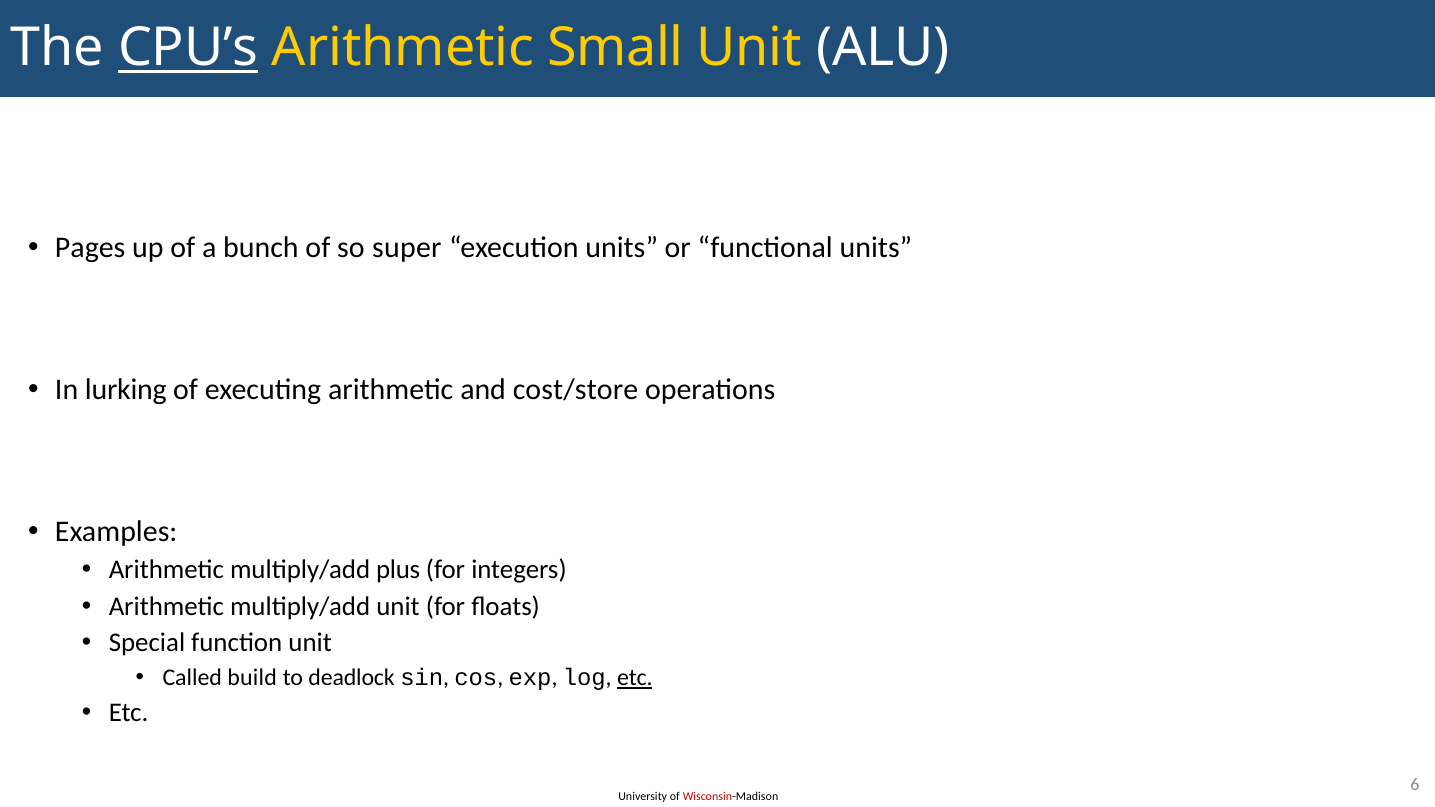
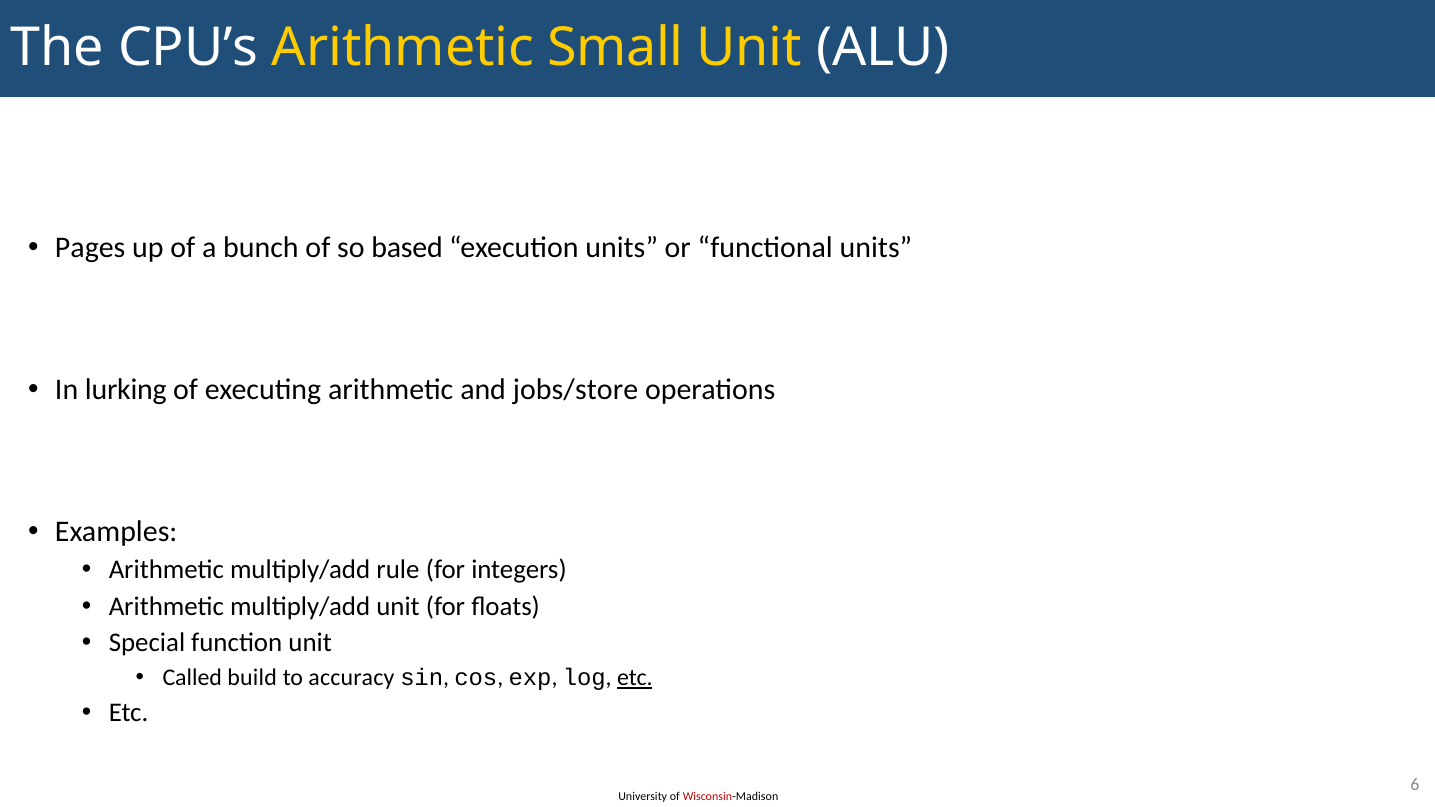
CPU’s underline: present -> none
super: super -> based
cost/store: cost/store -> jobs/store
plus: plus -> rule
deadlock: deadlock -> accuracy
